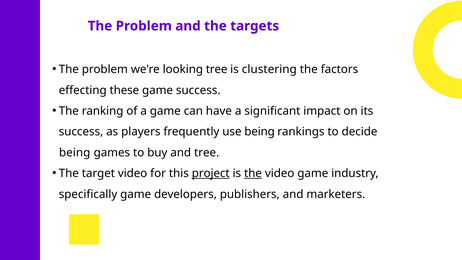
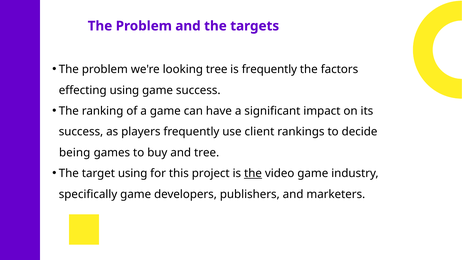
is clustering: clustering -> frequently
effecting these: these -> using
use being: being -> client
target video: video -> using
project underline: present -> none
